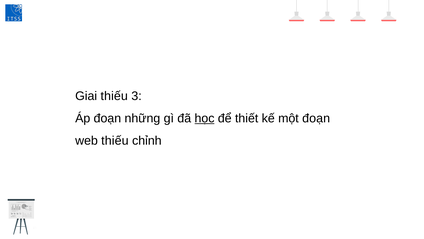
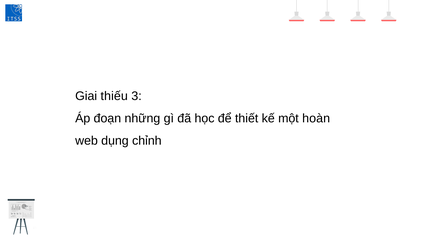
học underline: present -> none
một đoạn: đoạn -> hoàn
web thiếu: thiếu -> dụng
